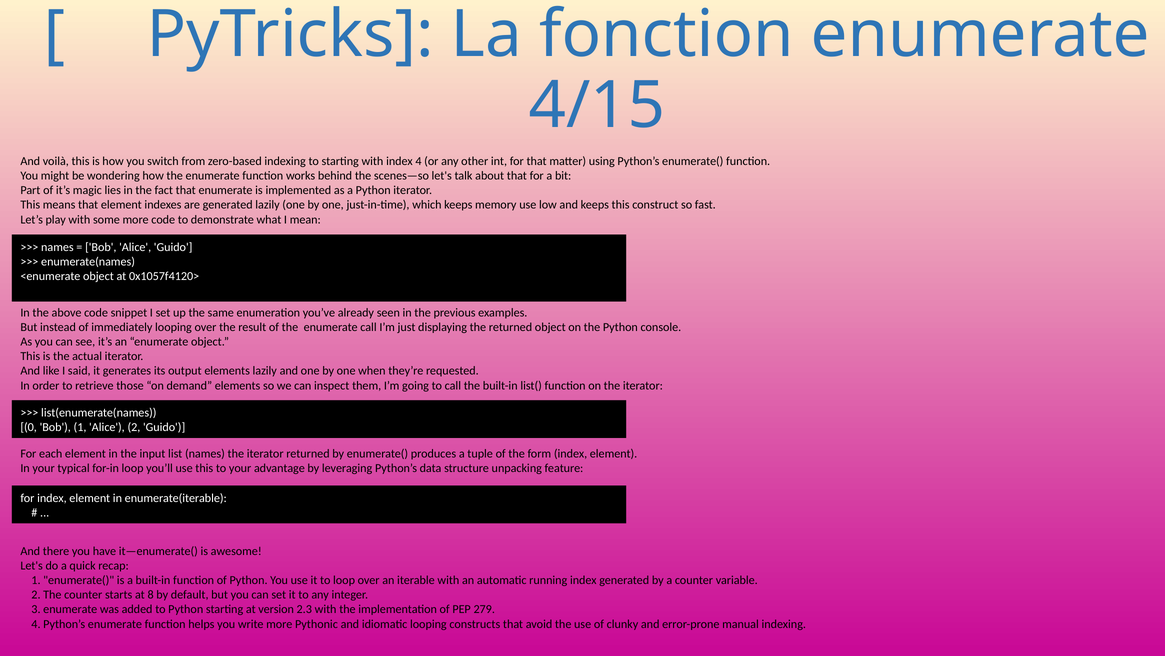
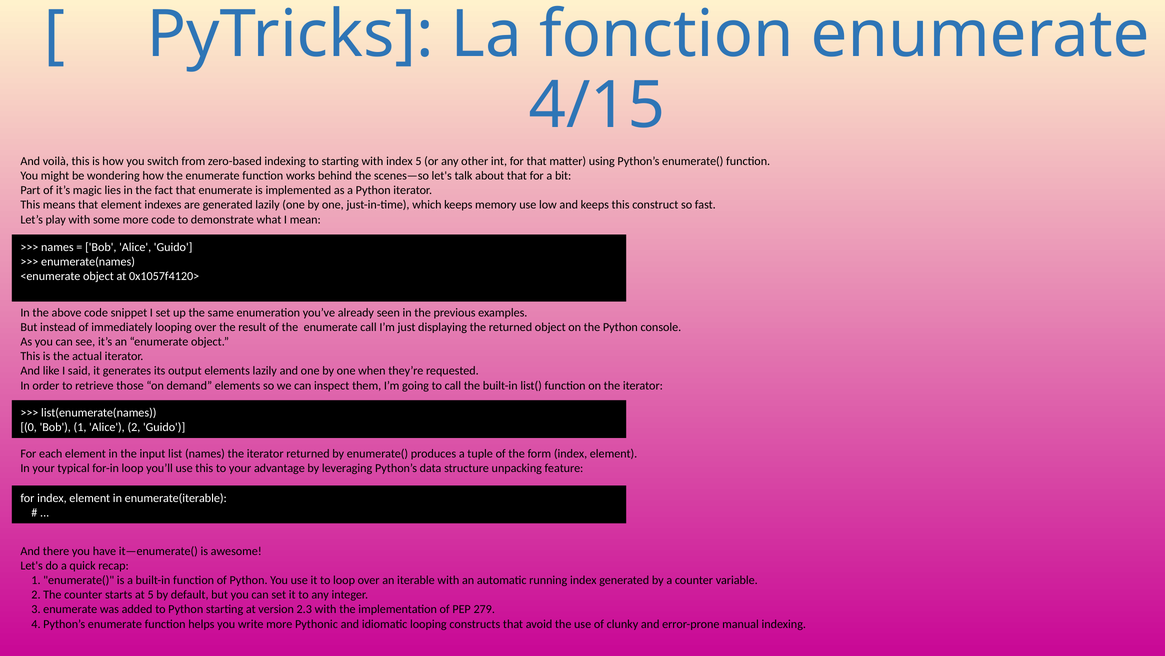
index 4: 4 -> 5
at 8: 8 -> 5
